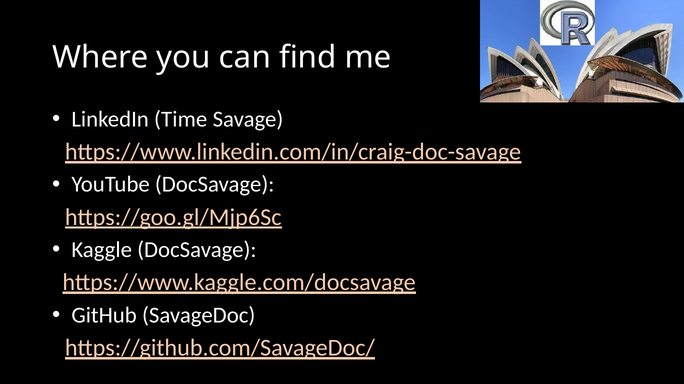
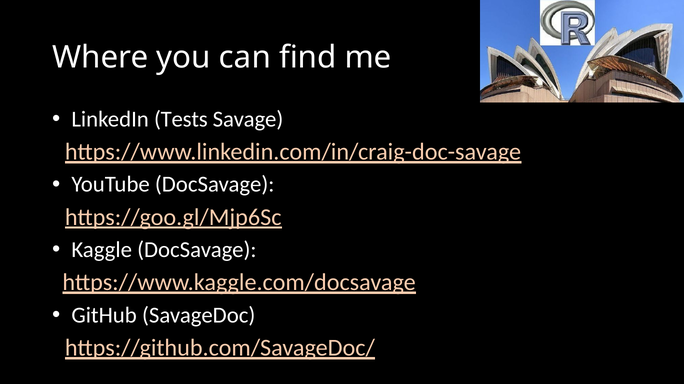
Time: Time -> Tests
